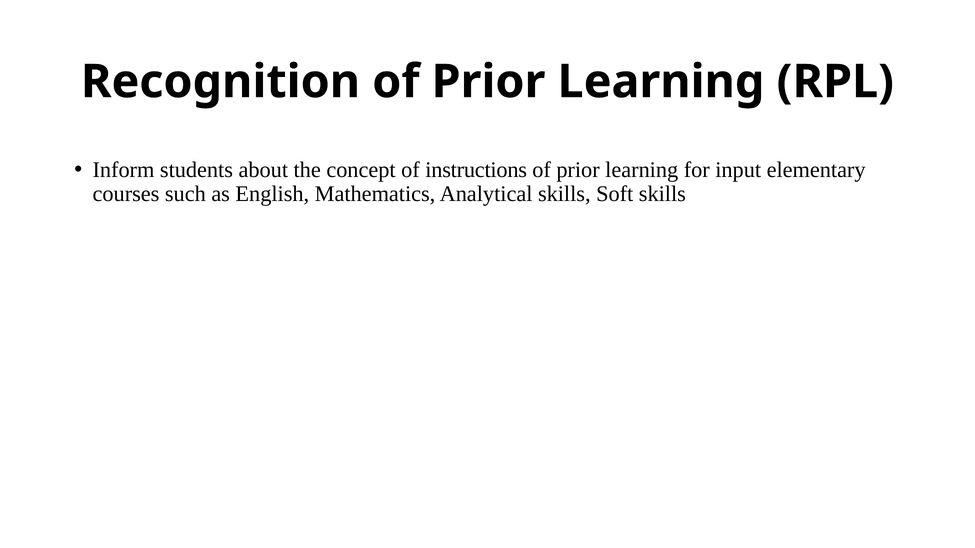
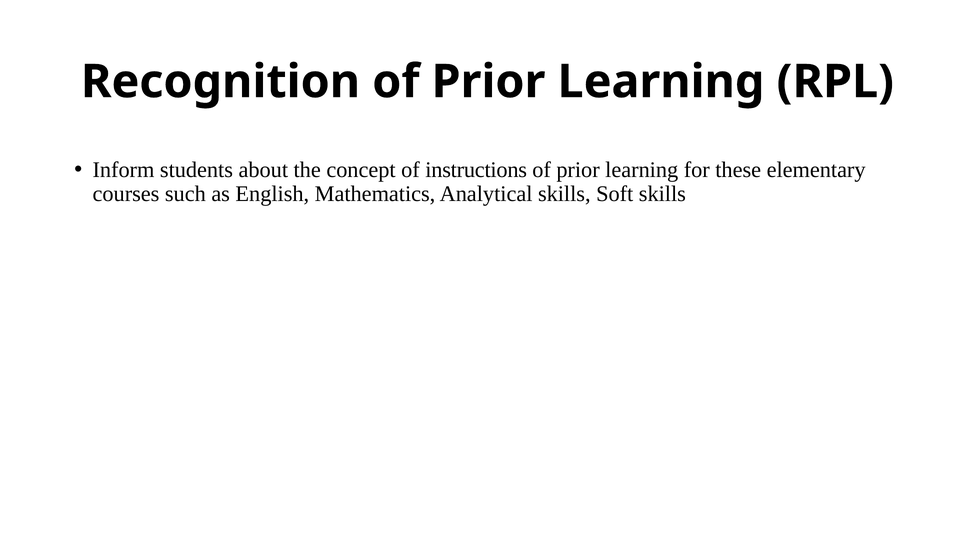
input: input -> these
